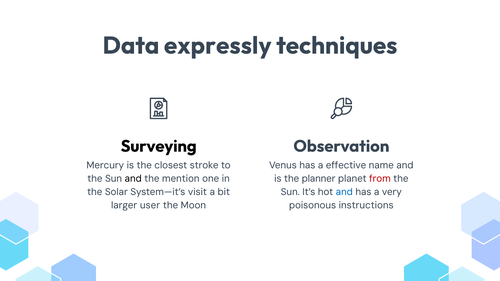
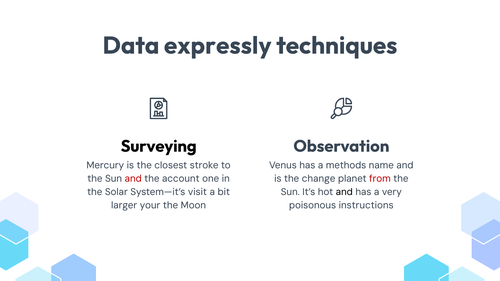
effective: effective -> methods
and at (133, 179) colour: black -> red
mention: mention -> account
planner: planner -> change
and at (344, 192) colour: blue -> black
user: user -> your
